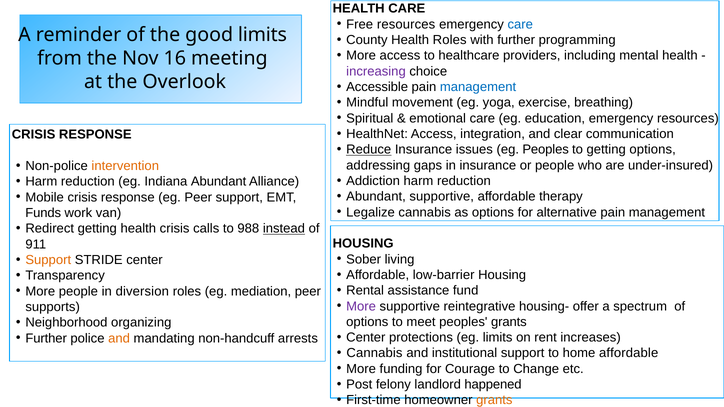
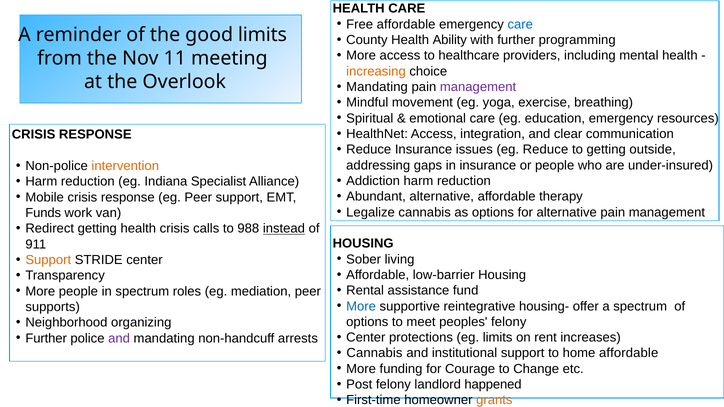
Free resources: resources -> affordable
Health Roles: Roles -> Ability
16: 16 -> 11
increasing colour: purple -> orange
Accessible at (377, 87): Accessible -> Mandating
management at (478, 87) colour: blue -> purple
Reduce at (369, 150) underline: present -> none
eg Peoples: Peoples -> Reduce
getting options: options -> outside
Indiana Abundant: Abundant -> Specialist
Abundant supportive: supportive -> alternative
in diversion: diversion -> spectrum
More at (361, 306) colour: purple -> blue
peoples grants: grants -> felony
and at (119, 338) colour: orange -> purple
